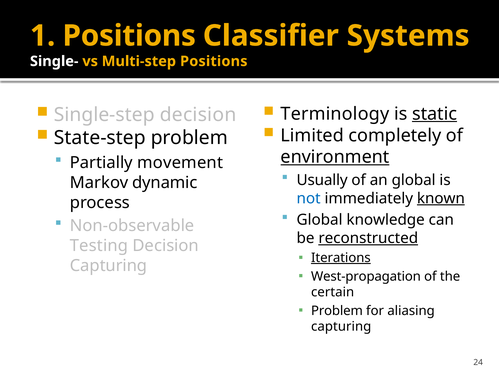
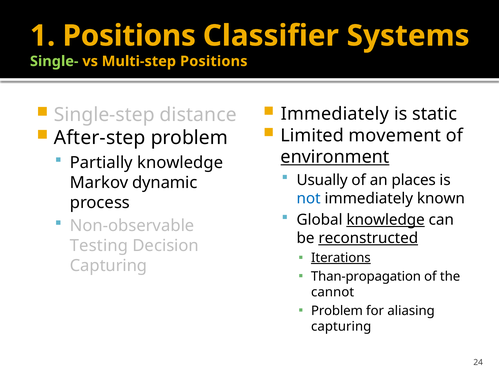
Single- colour: white -> light green
Terminology at (335, 114): Terminology -> Immediately
static underline: present -> none
Single-step decision: decision -> distance
completely: completely -> movement
State-step: State-step -> After-step
Partially movement: movement -> knowledge
an global: global -> places
known underline: present -> none
knowledge at (386, 220) underline: none -> present
West-propagation: West-propagation -> Than-propagation
certain: certain -> cannot
